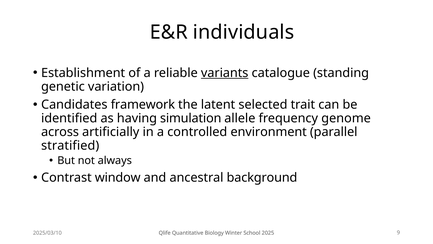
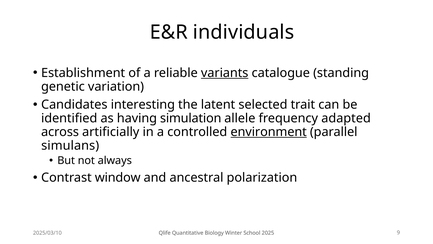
framework: framework -> interesting
genome: genome -> adapted
environment underline: none -> present
stratified: stratified -> simulans
background: background -> polarization
